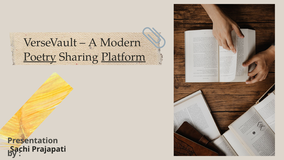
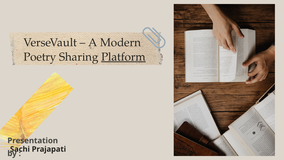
Poetry underline: present -> none
